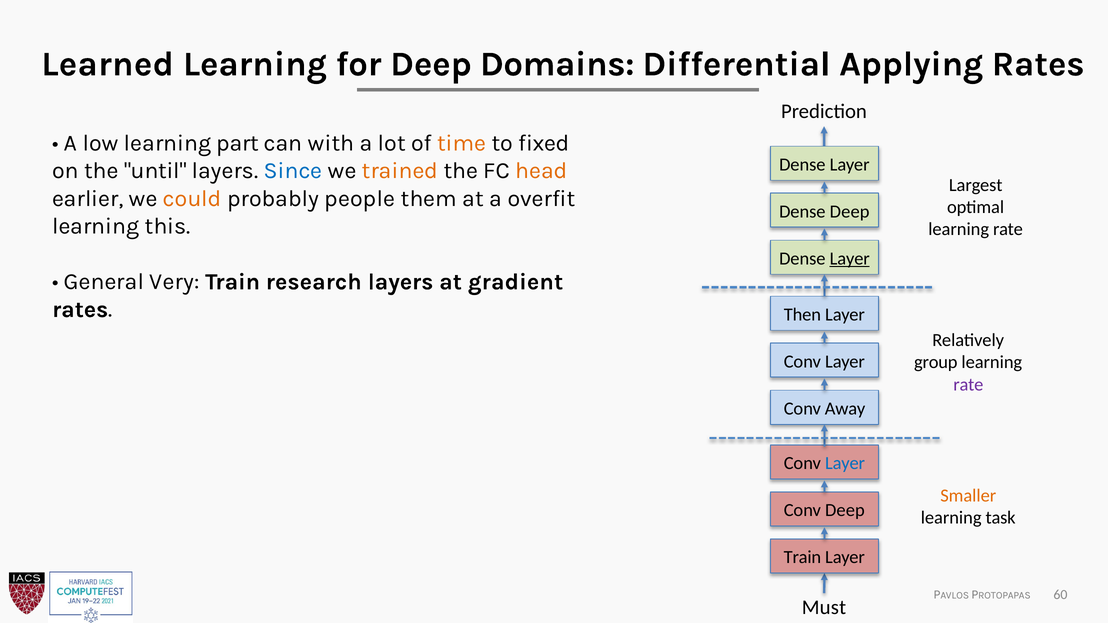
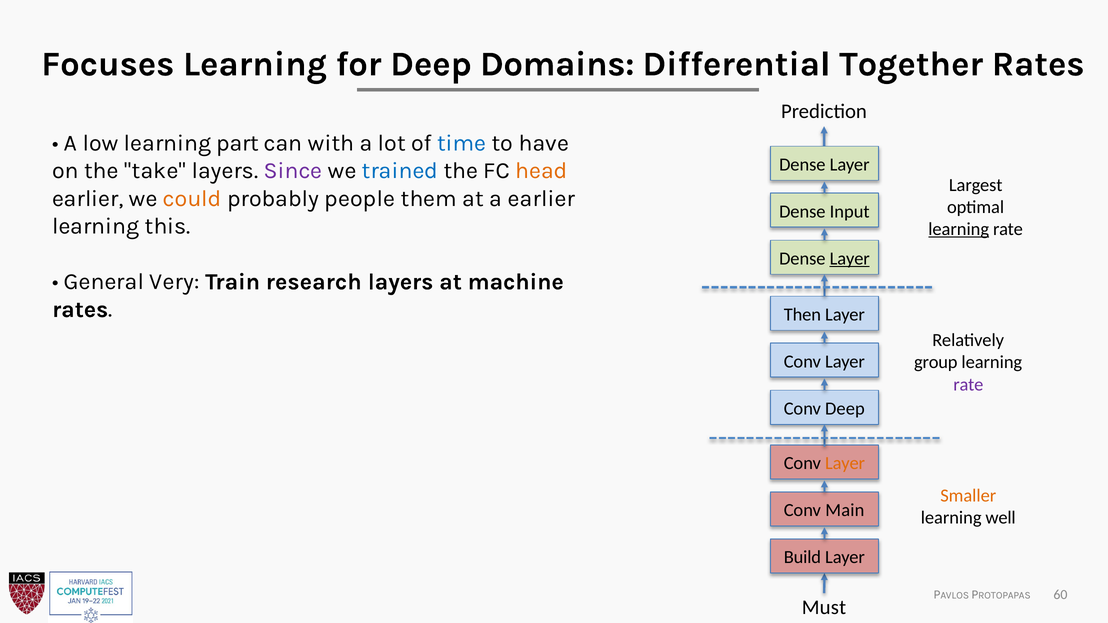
Learned: Learned -> Focuses
Applying: Applying -> Together
time colour: orange -> blue
fixed: fixed -> have
until: until -> take
Since colour: blue -> purple
trained colour: orange -> blue
a overfit: overfit -> earlier
Dense Deep: Deep -> Input
learning at (959, 229) underline: none -> present
gradient: gradient -> machine
Conv Away: Away -> Deep
Layer at (845, 464) colour: blue -> orange
Conv Deep: Deep -> Main
task: task -> well
Train at (802, 558): Train -> Build
